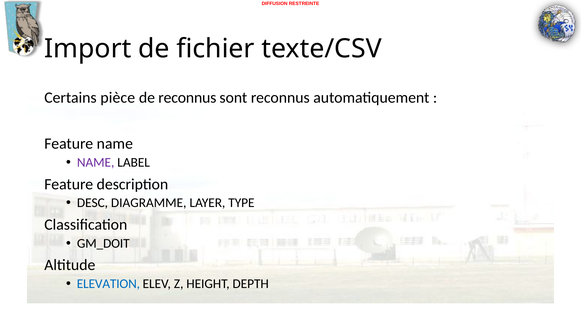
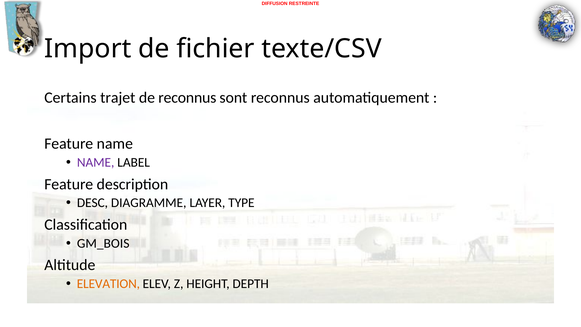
pièce: pièce -> trajet
GM_DOIT: GM_DOIT -> GM_BOIS
ELEVATION colour: blue -> orange
